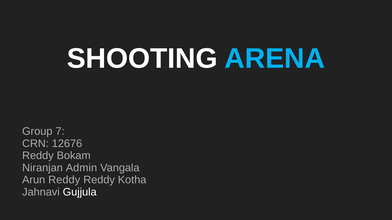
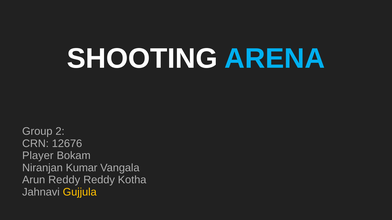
7: 7 -> 2
Reddy at (38, 156): Reddy -> Player
Admin: Admin -> Kumar
Gujjula colour: white -> yellow
